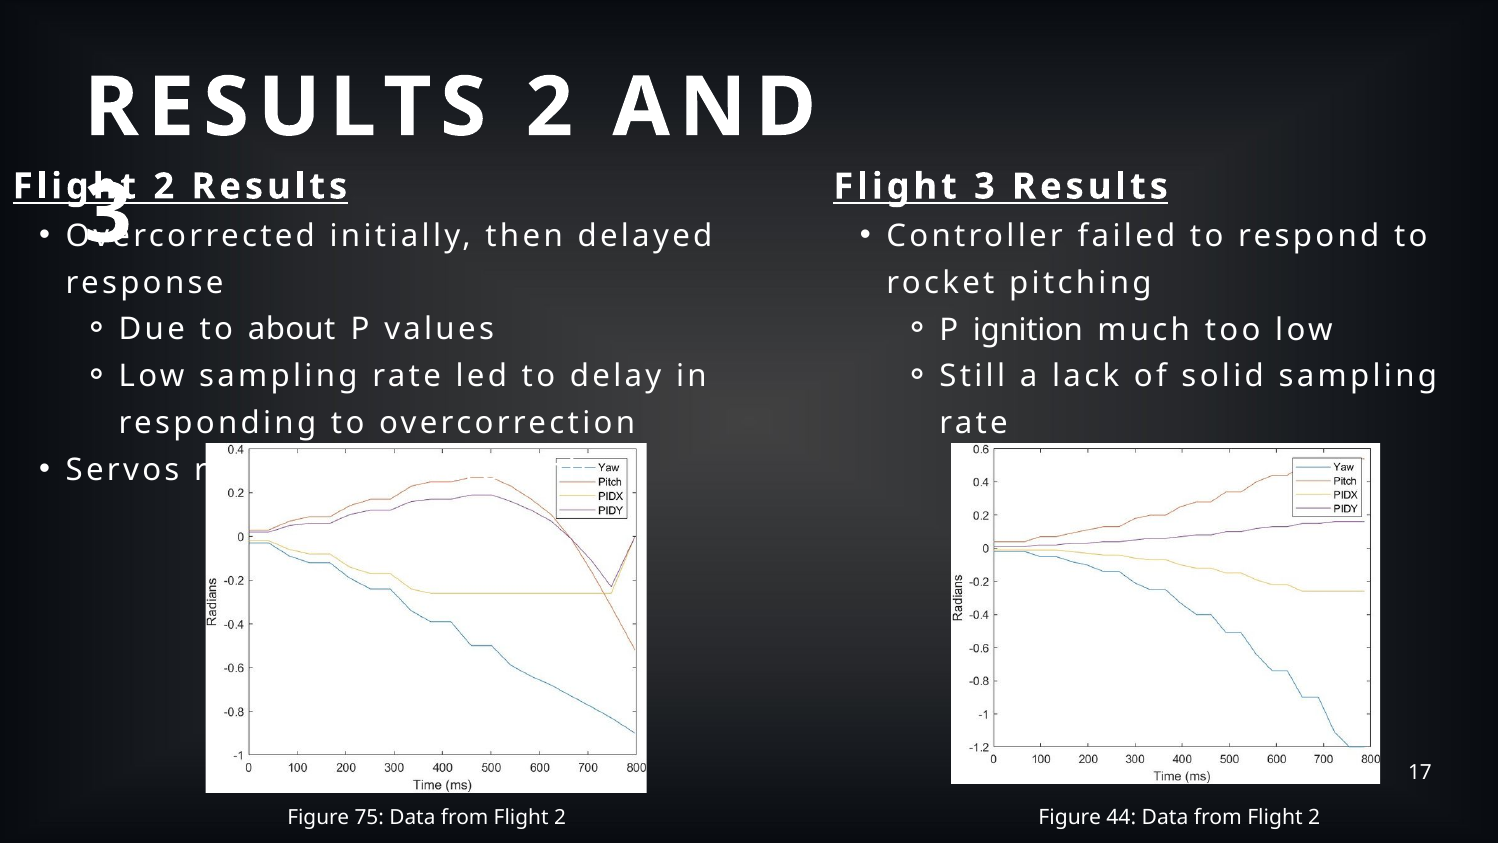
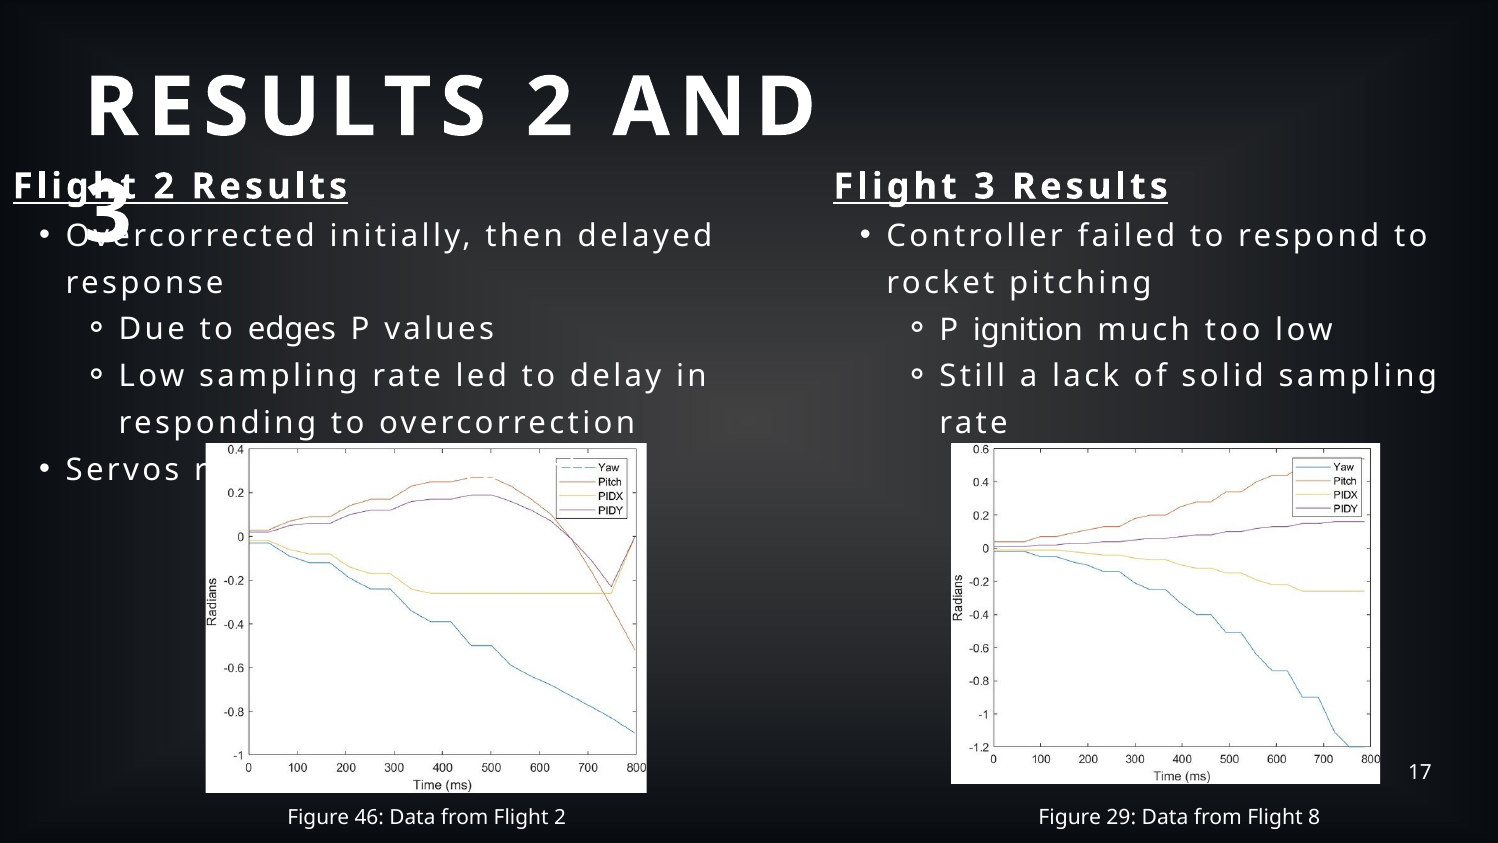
about: about -> edges
44: 44 -> 29
2 at (1314, 817): 2 -> 8
75: 75 -> 46
